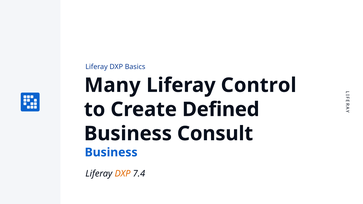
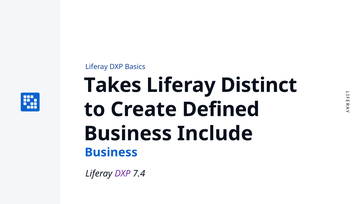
Many: Many -> Takes
Control: Control -> Distinct
Consult: Consult -> Include
DXP at (123, 174) colour: orange -> purple
